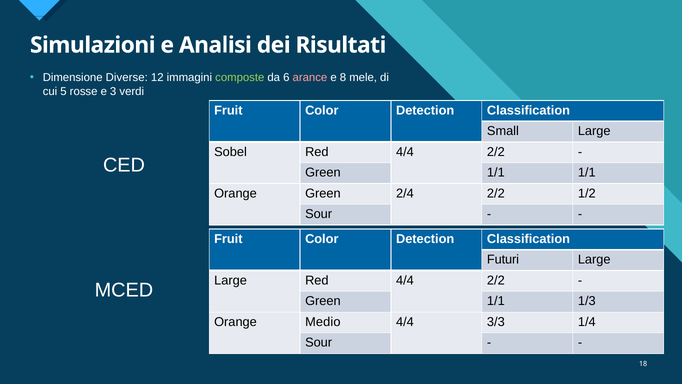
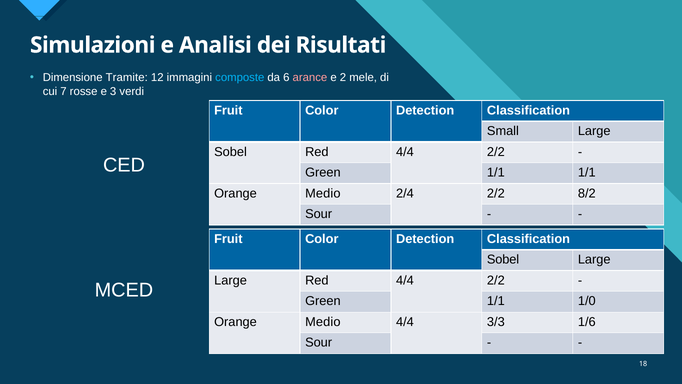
Diverse: Diverse -> Tramite
composte colour: light green -> light blue
8: 8 -> 2
5: 5 -> 7
Green at (323, 193): Green -> Medio
1/2: 1/2 -> 8/2
Futuri at (503, 259): Futuri -> Sobel
1/3: 1/3 -> 1/0
1/4: 1/4 -> 1/6
